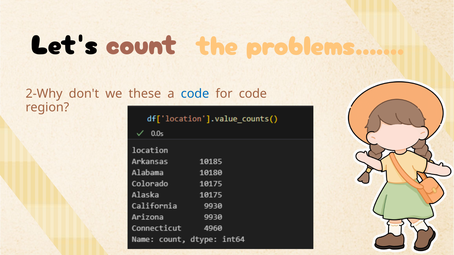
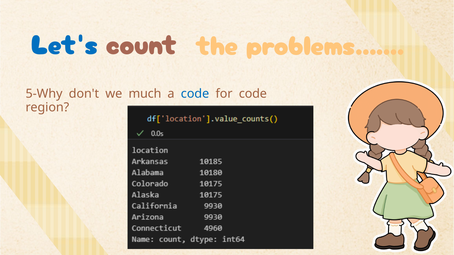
Let's colour: black -> blue
2-Why: 2-Why -> 5-Why
these: these -> much
